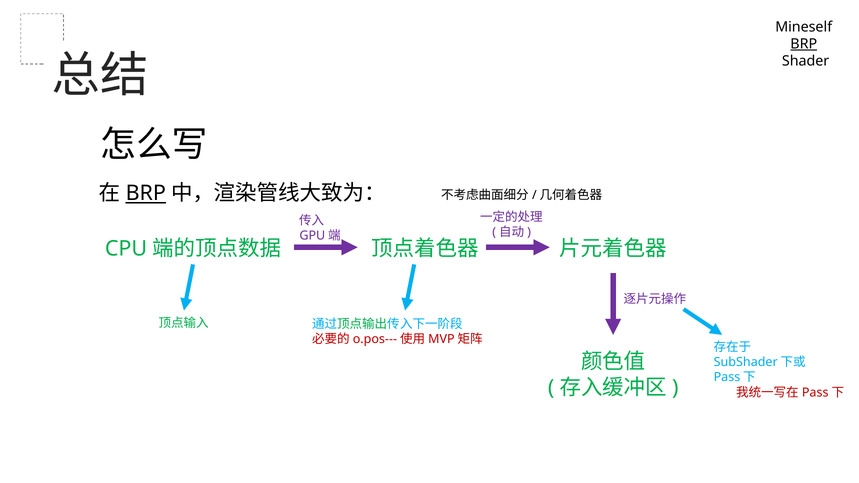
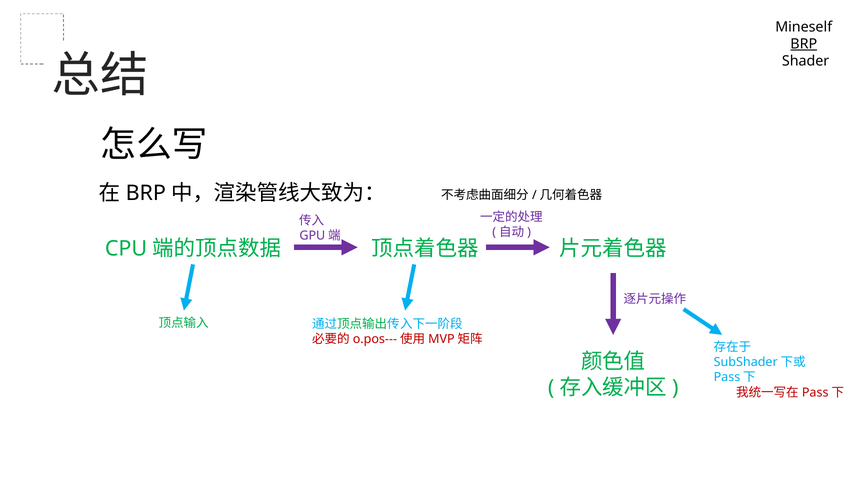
BRP at (146, 193) underline: present -> none
